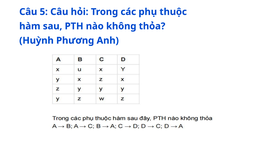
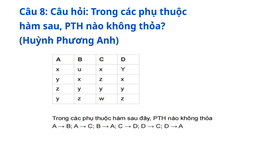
5: 5 -> 8
